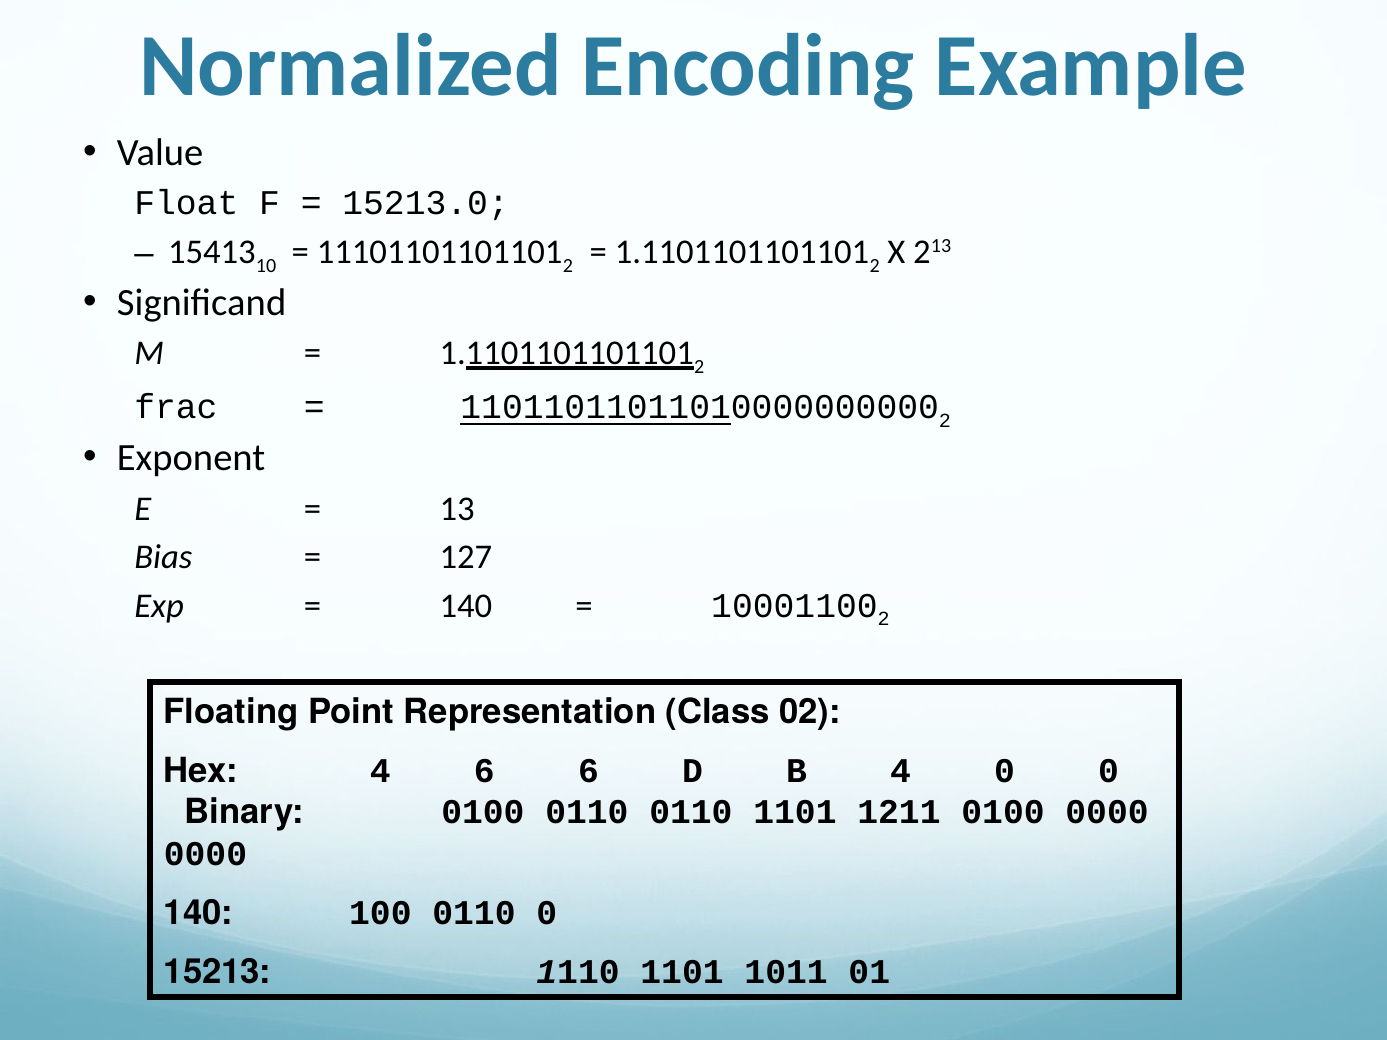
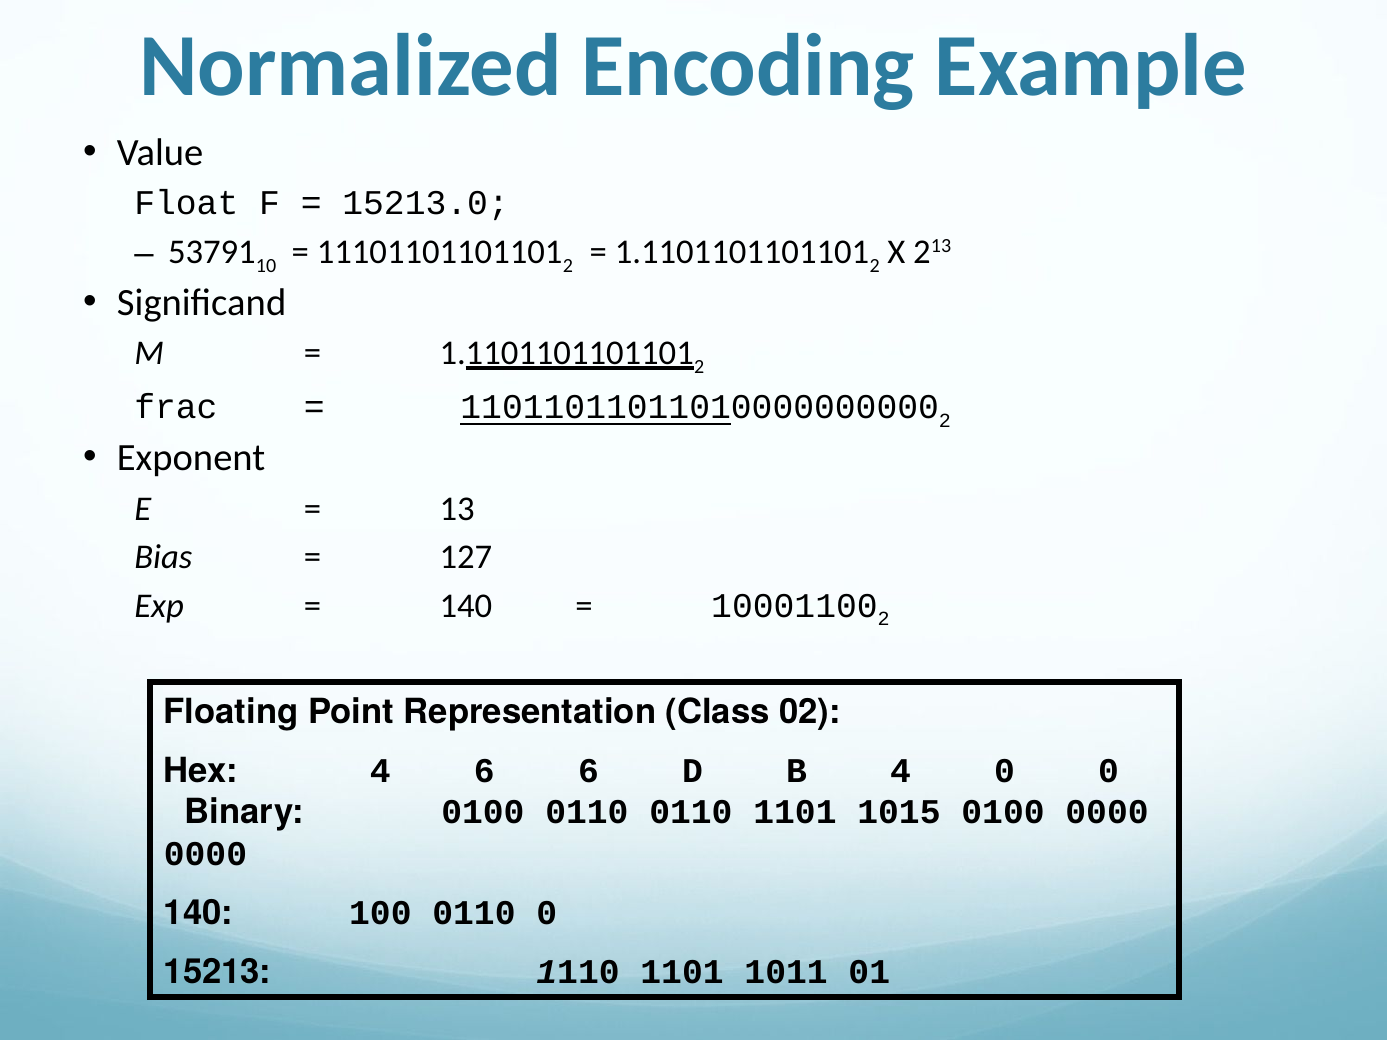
15413: 15413 -> 53791
1211: 1211 -> 1015
